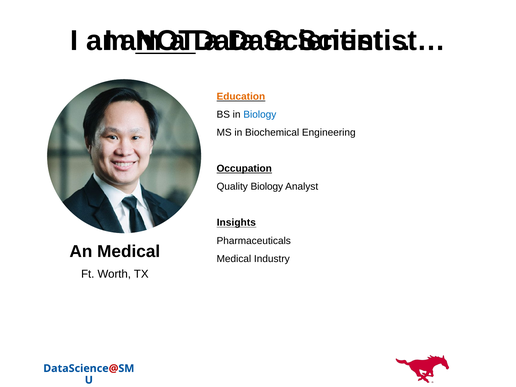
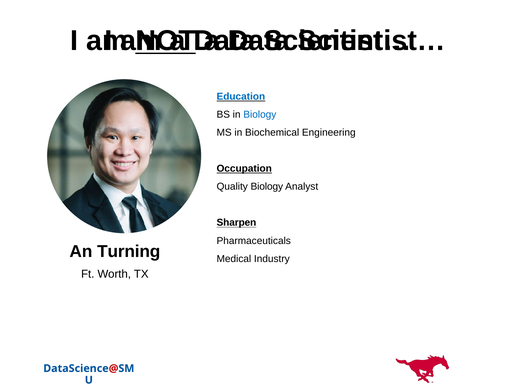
Education colour: orange -> blue
Insights: Insights -> Sharpen
An Medical: Medical -> Turning
